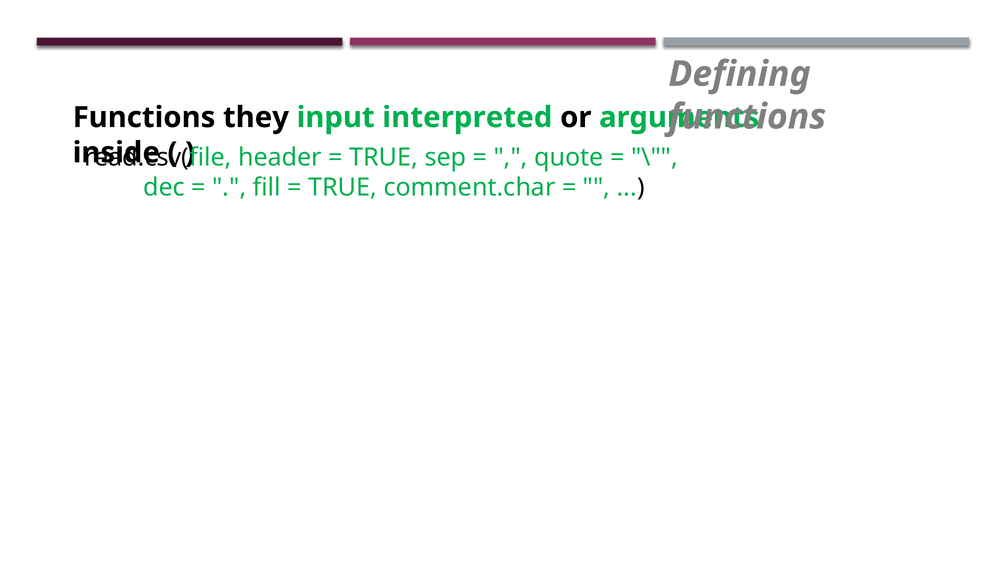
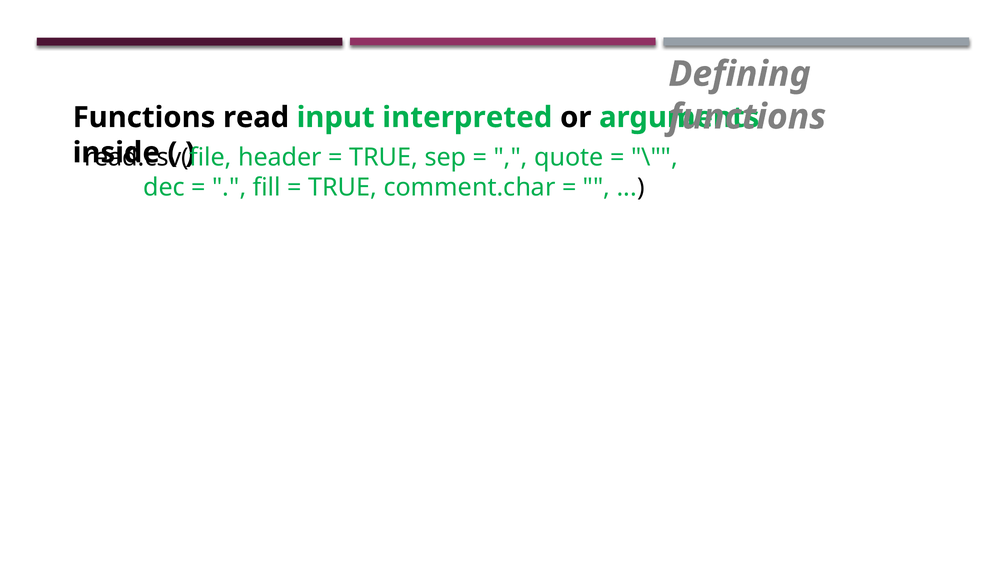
they: they -> read
